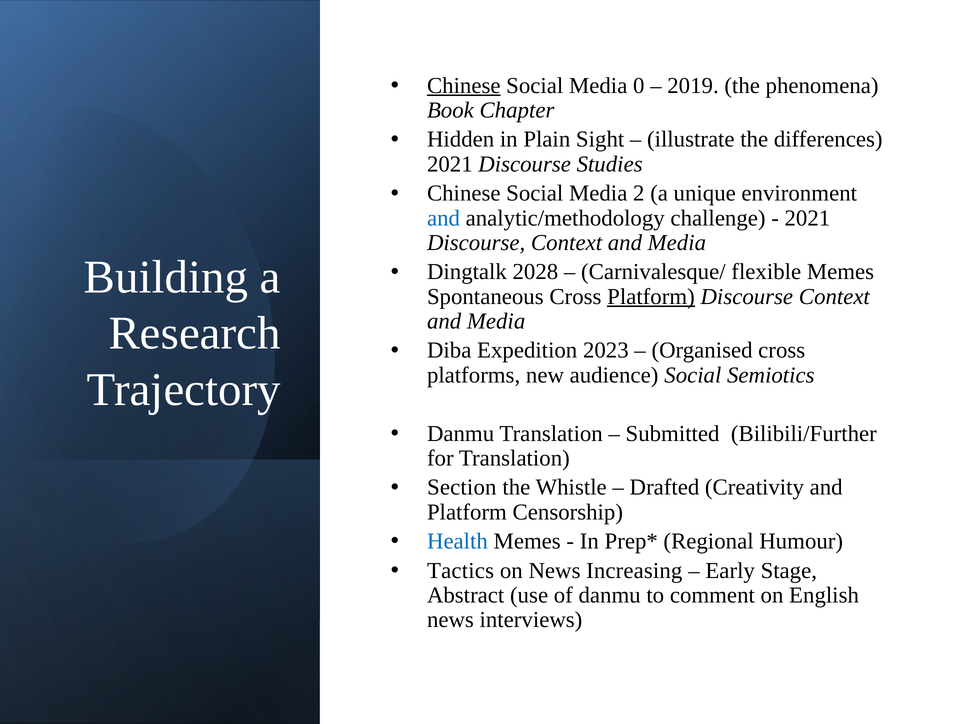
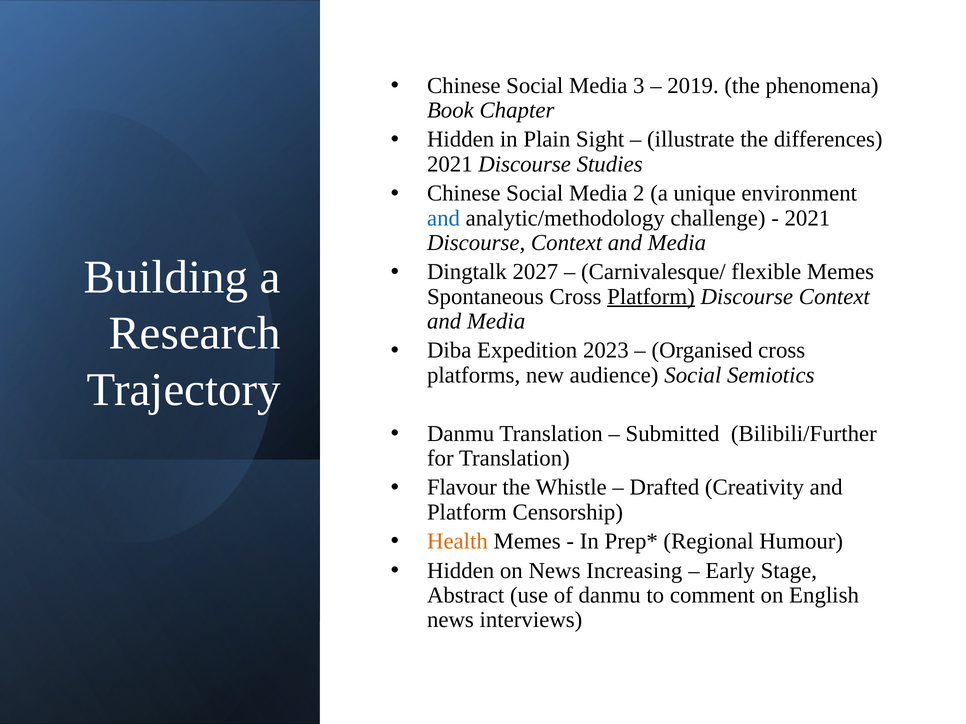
Chinese at (464, 86) underline: present -> none
0: 0 -> 3
2028: 2028 -> 2027
Section: Section -> Flavour
Health colour: blue -> orange
Tactics at (461, 571): Tactics -> Hidden
